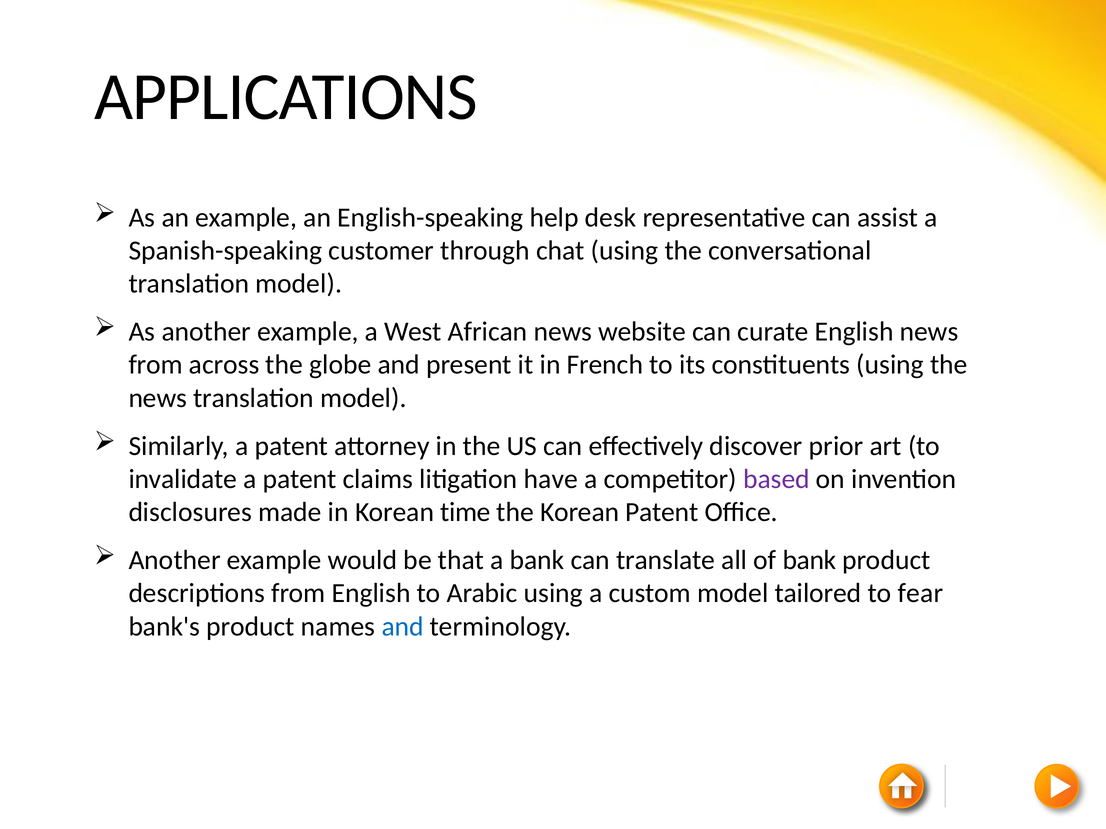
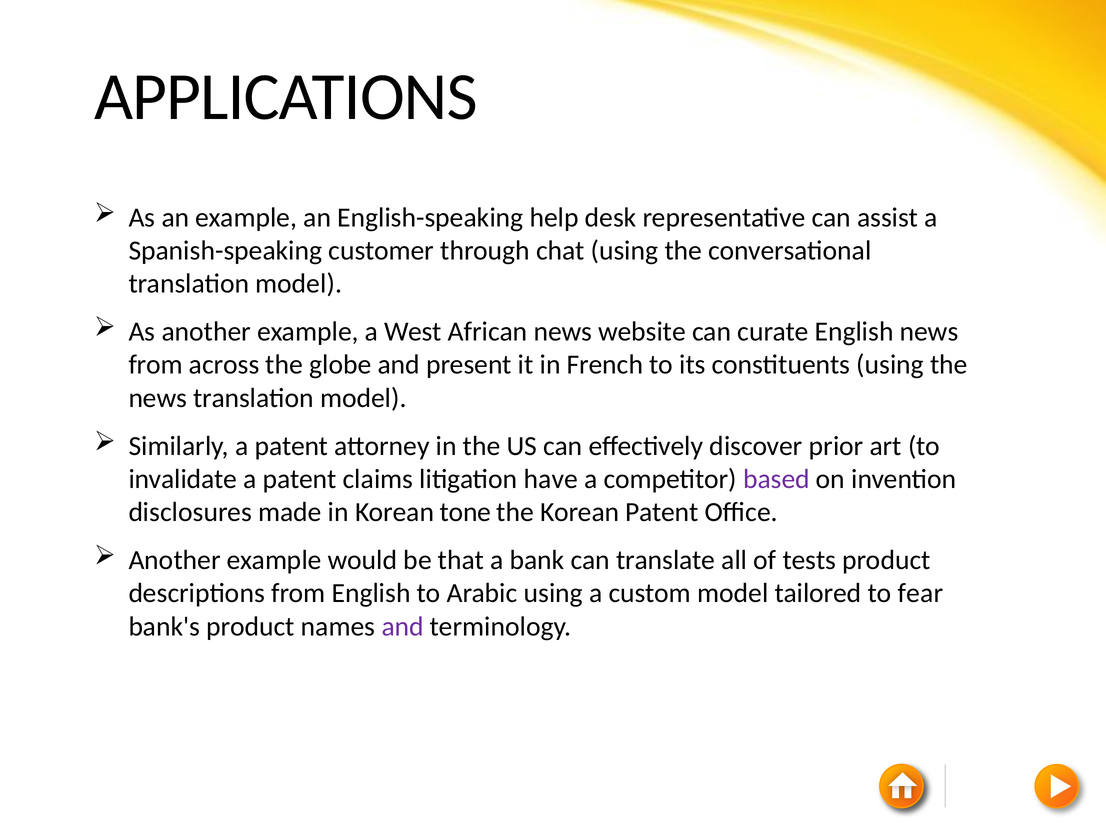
time: time -> tone
of bank: bank -> tests
and at (403, 627) colour: blue -> purple
